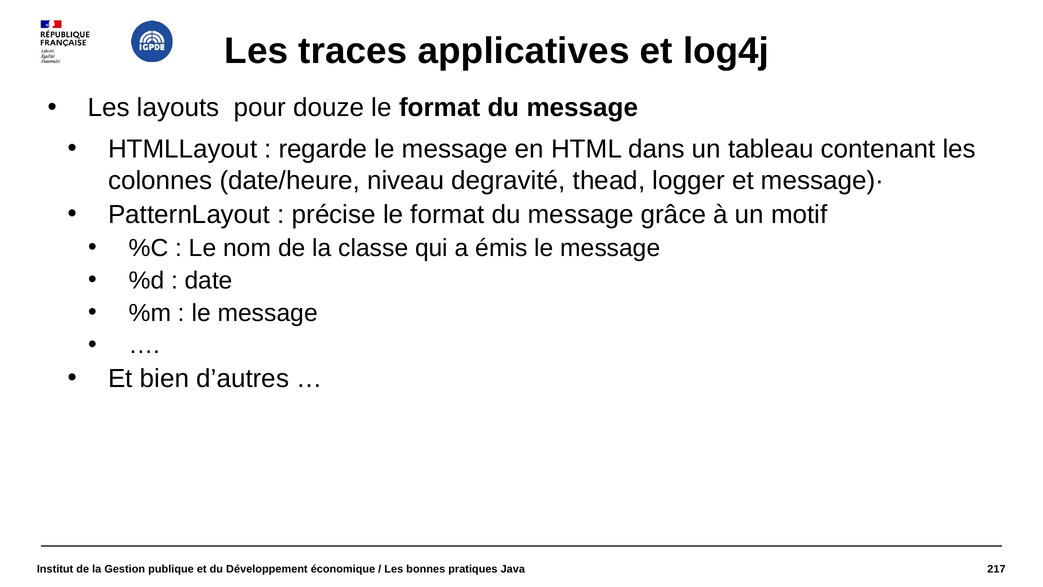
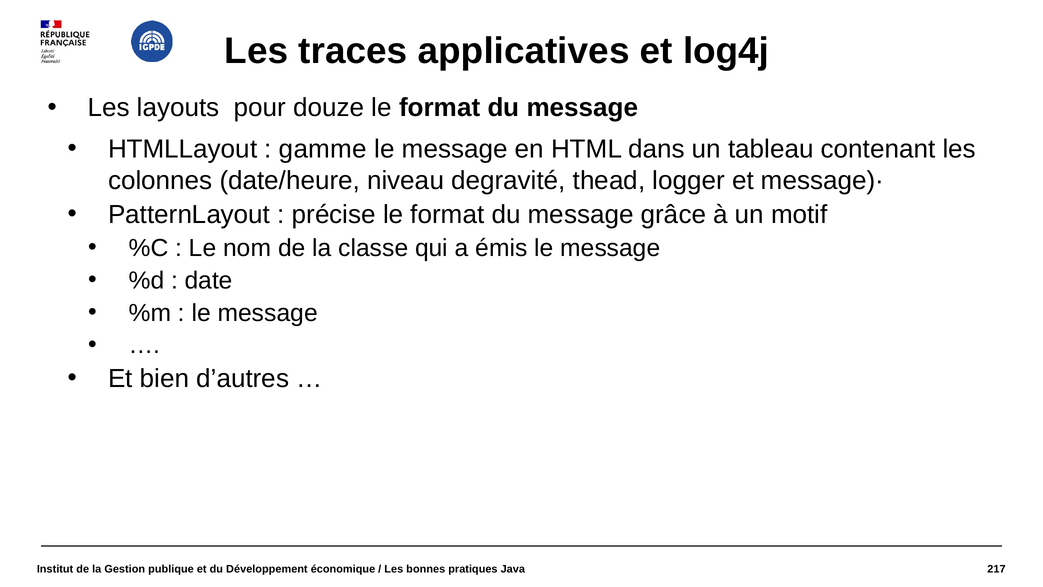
regarde: regarde -> gamme
